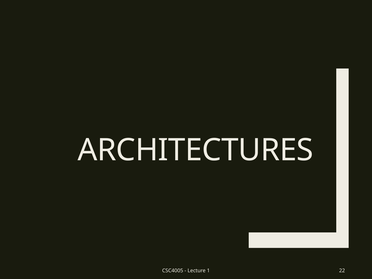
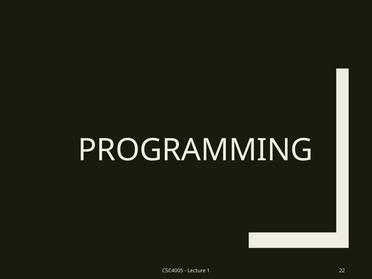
ARCHITECTURES: ARCHITECTURES -> PROGRAMMING
